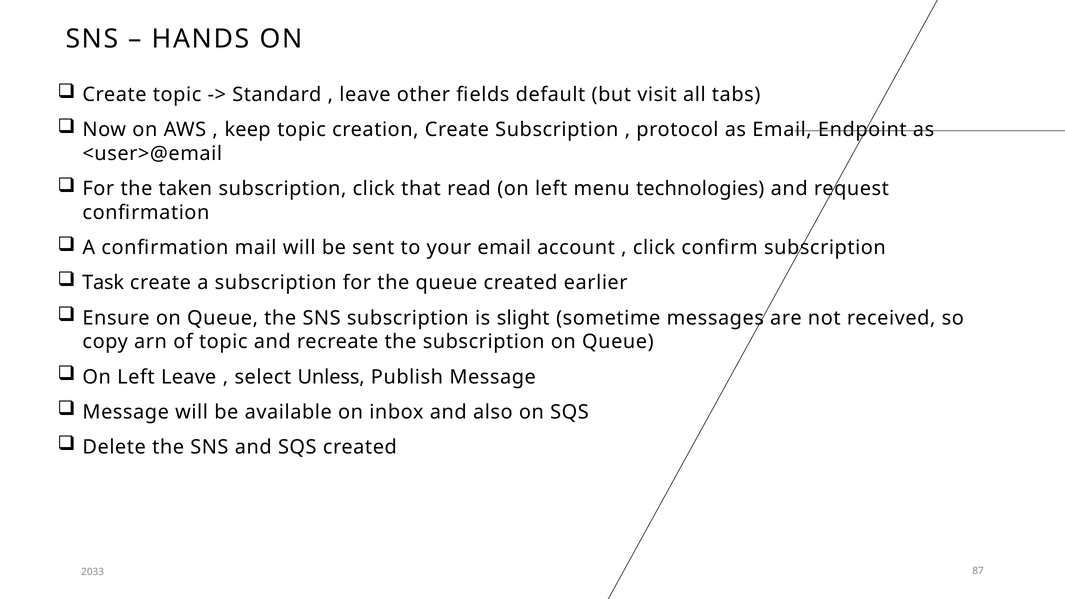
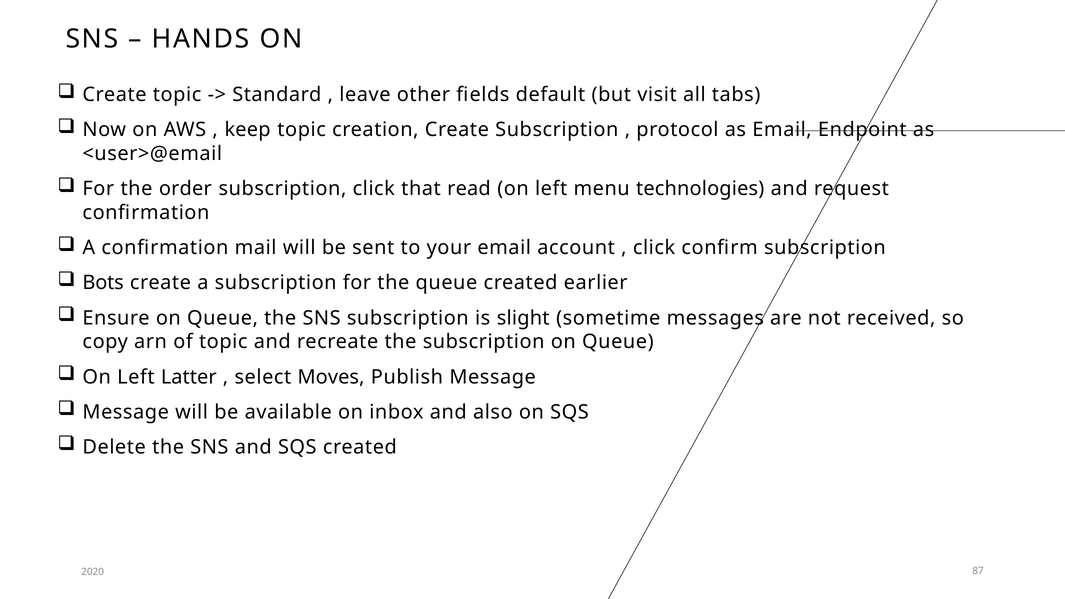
taken: taken -> order
Task: Task -> Bots
Left Leave: Leave -> Latter
Unless: Unless -> Moves
2033: 2033 -> 2020
